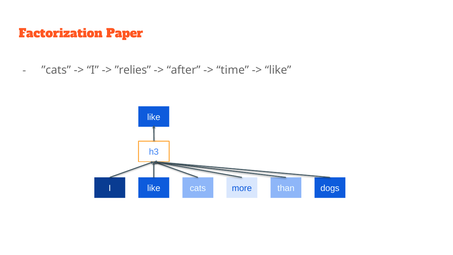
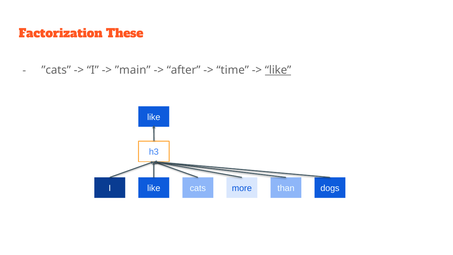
Paper: Paper -> These
”relies: ”relies -> ”main
like at (278, 70) underline: none -> present
